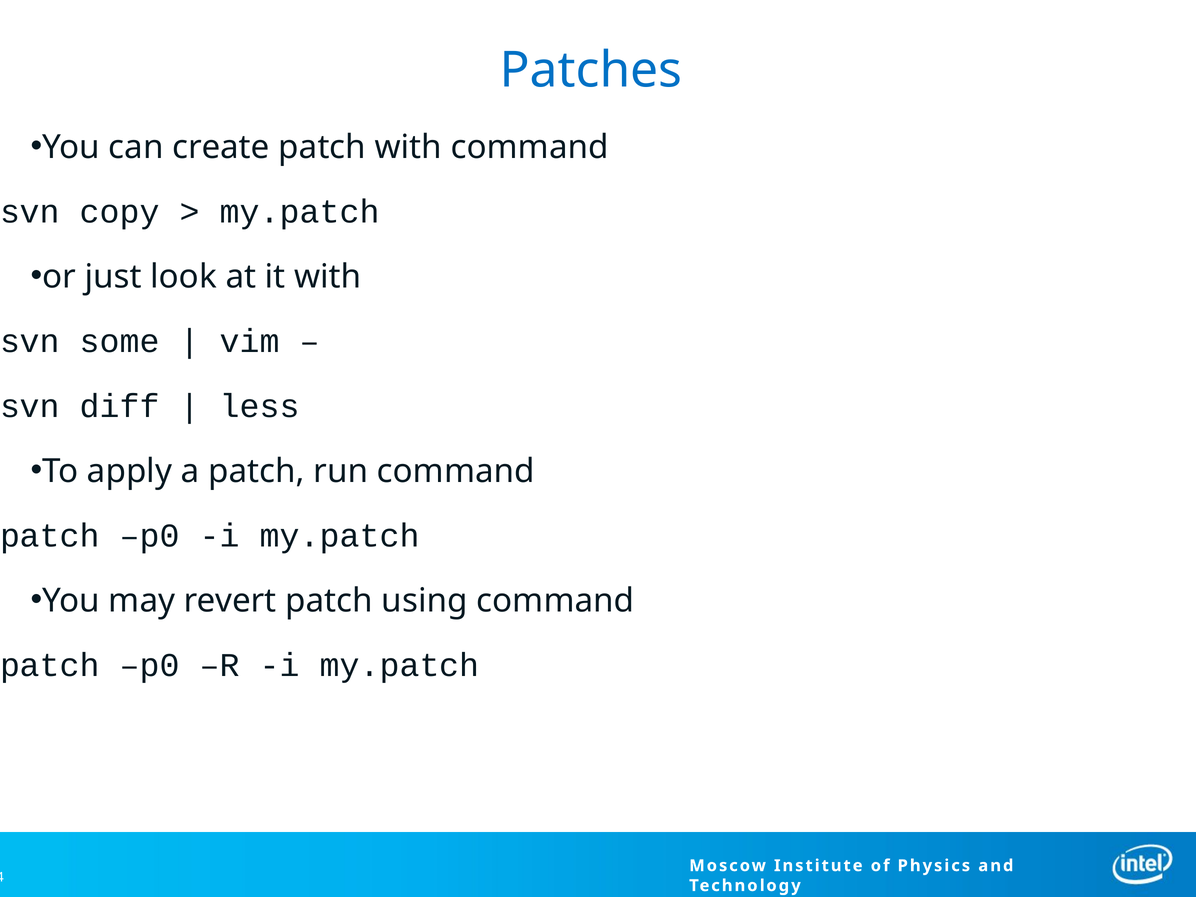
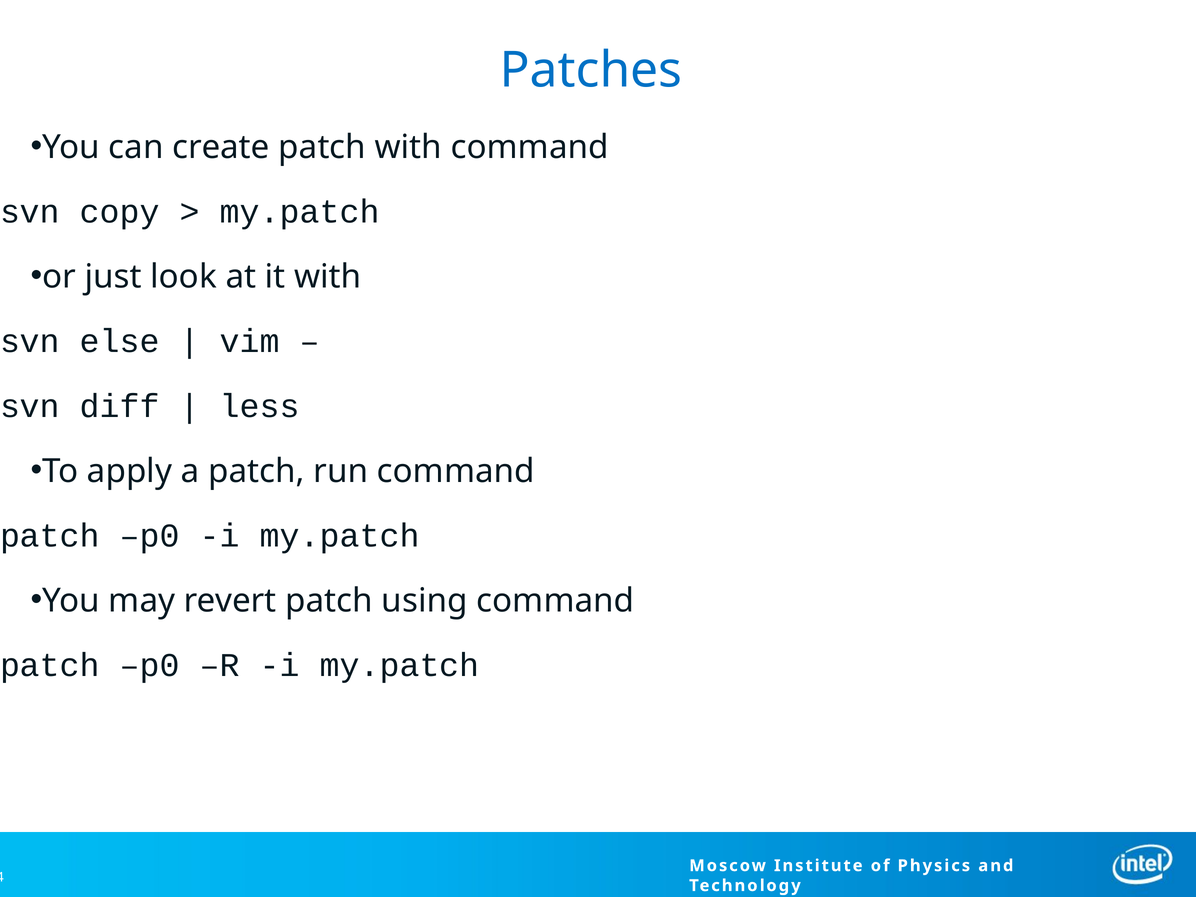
some: some -> else
